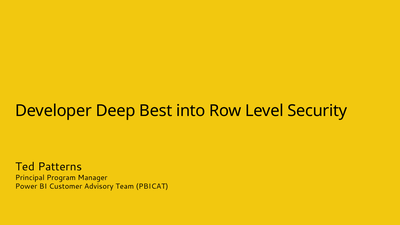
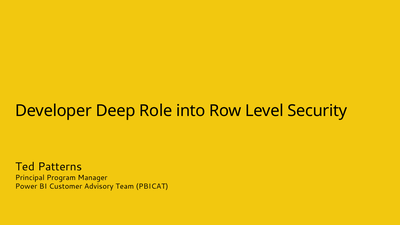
Best: Best -> Role
